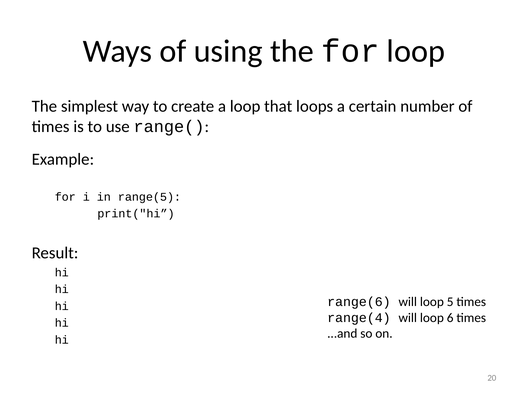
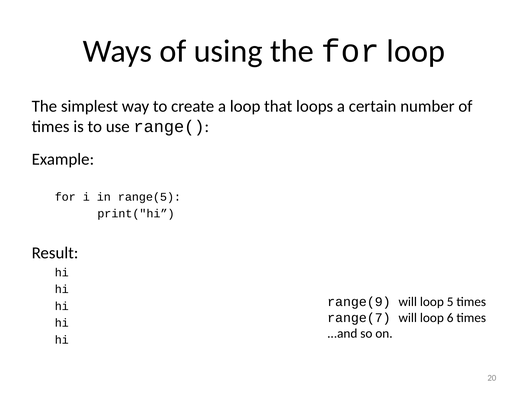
range(6: range(6 -> range(9
range(4: range(4 -> range(7
